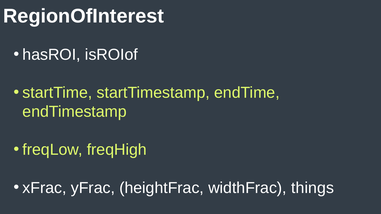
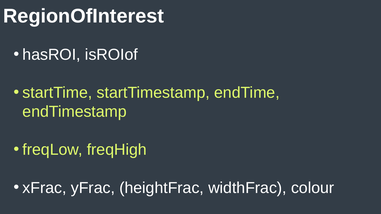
things: things -> colour
